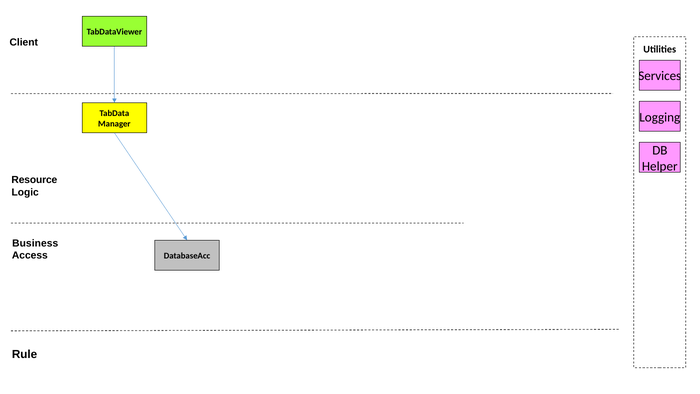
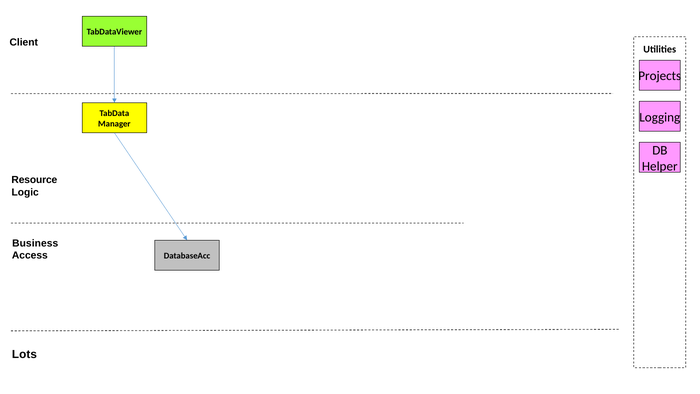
Services: Services -> Projects
Rule: Rule -> Lots
